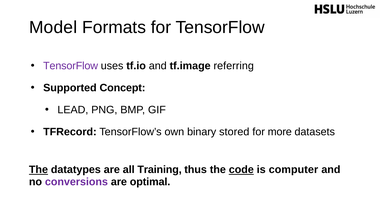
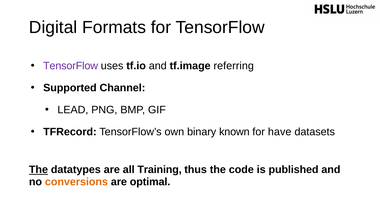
Model: Model -> Digital
Concept: Concept -> Channel
stored: stored -> known
more: more -> have
code underline: present -> none
computer: computer -> published
conversions colour: purple -> orange
